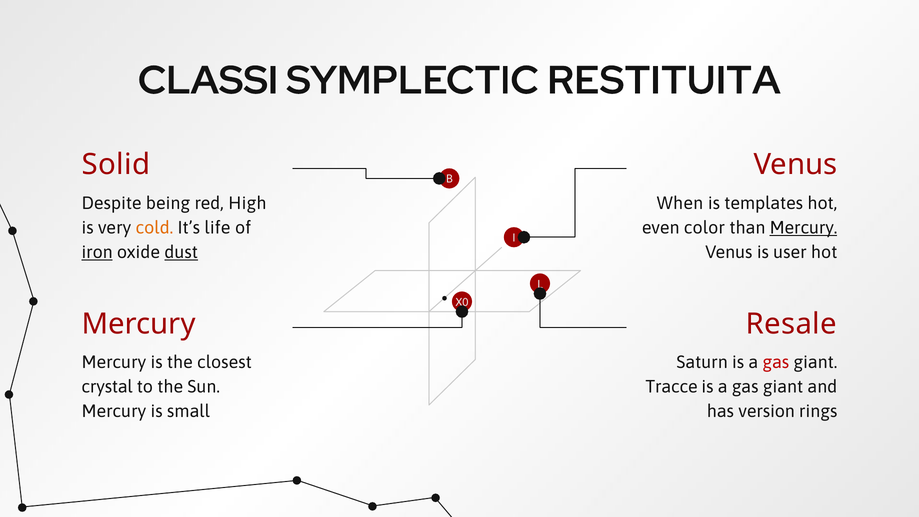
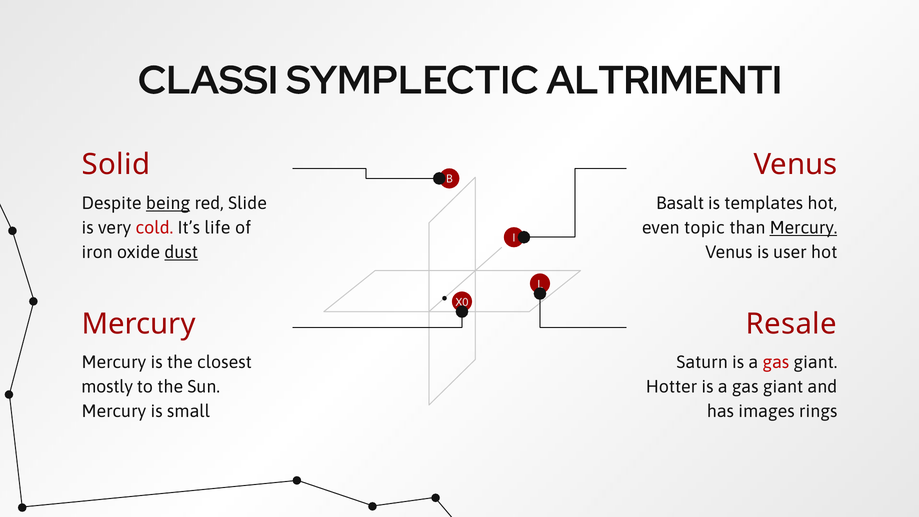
RESTITUITA: RESTITUITA -> ALTRIMENTI
being underline: none -> present
High: High -> Slide
When: When -> Basalt
cold colour: orange -> red
color: color -> topic
iron underline: present -> none
crystal: crystal -> mostly
Tracce: Tracce -> Hotter
version: version -> images
